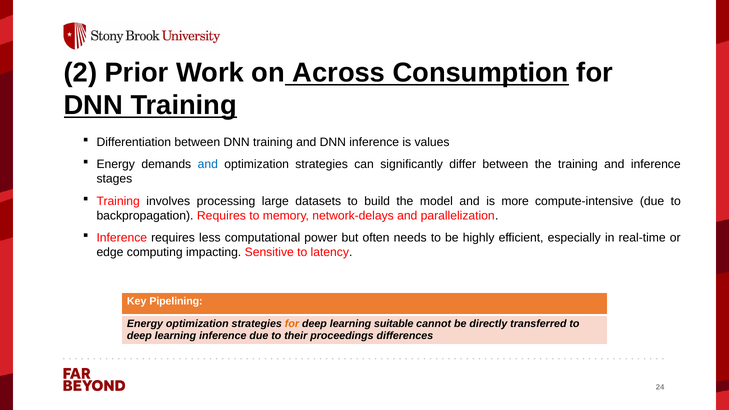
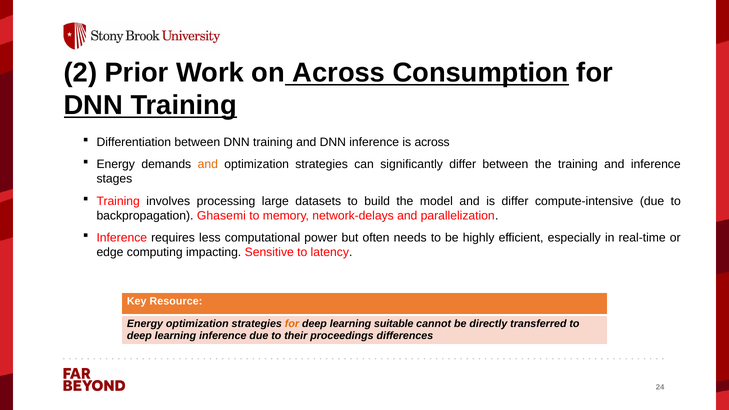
is values: values -> across
and at (208, 164) colour: blue -> orange
is more: more -> differ
backpropagation Requires: Requires -> Ghasemi
Pipelining: Pipelining -> Resource
